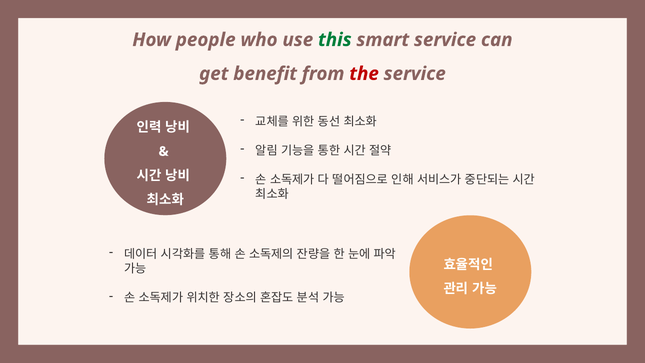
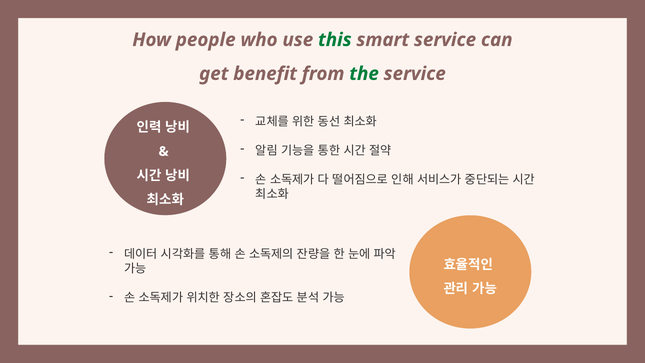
the colour: red -> green
